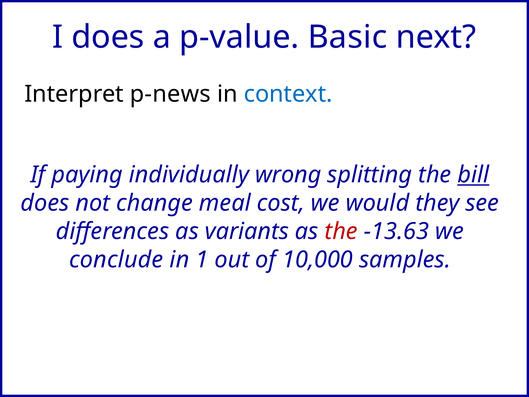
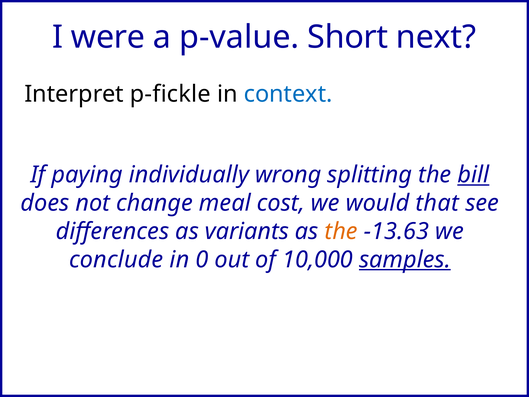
I does: does -> were
Basic: Basic -> Short
p-news: p-news -> p-fickle
they: they -> that
the at (341, 231) colour: red -> orange
1: 1 -> 0
samples underline: none -> present
